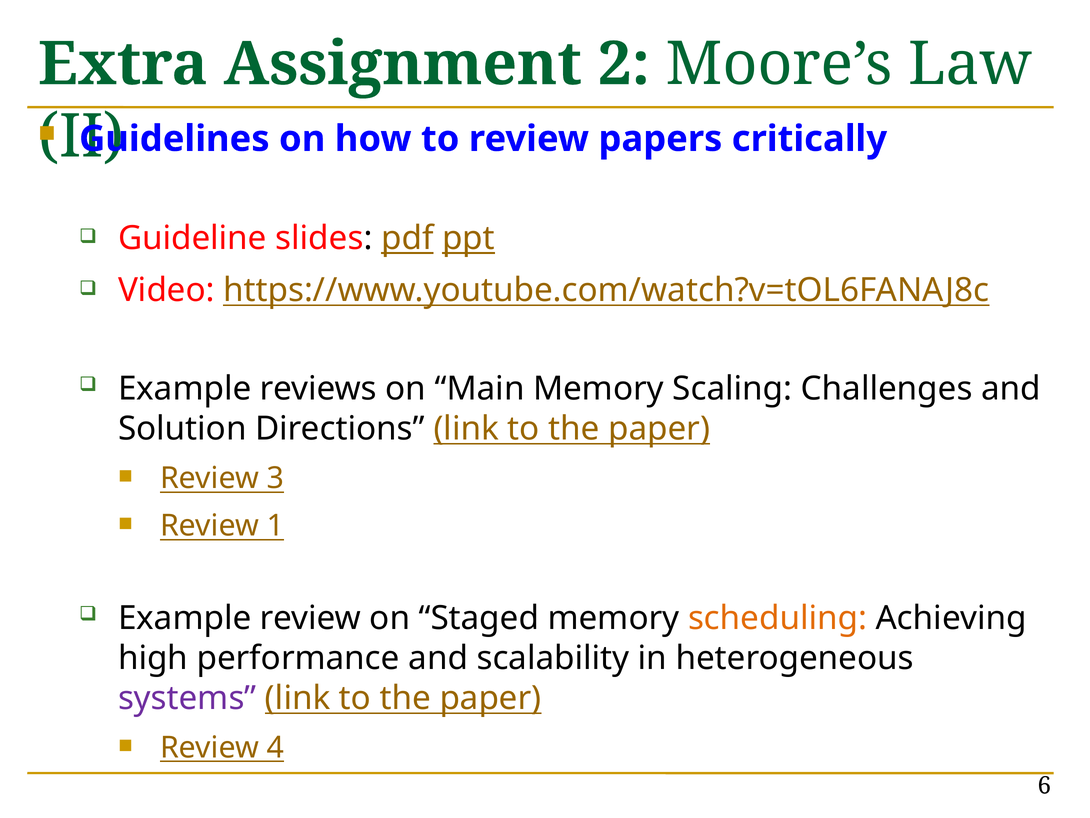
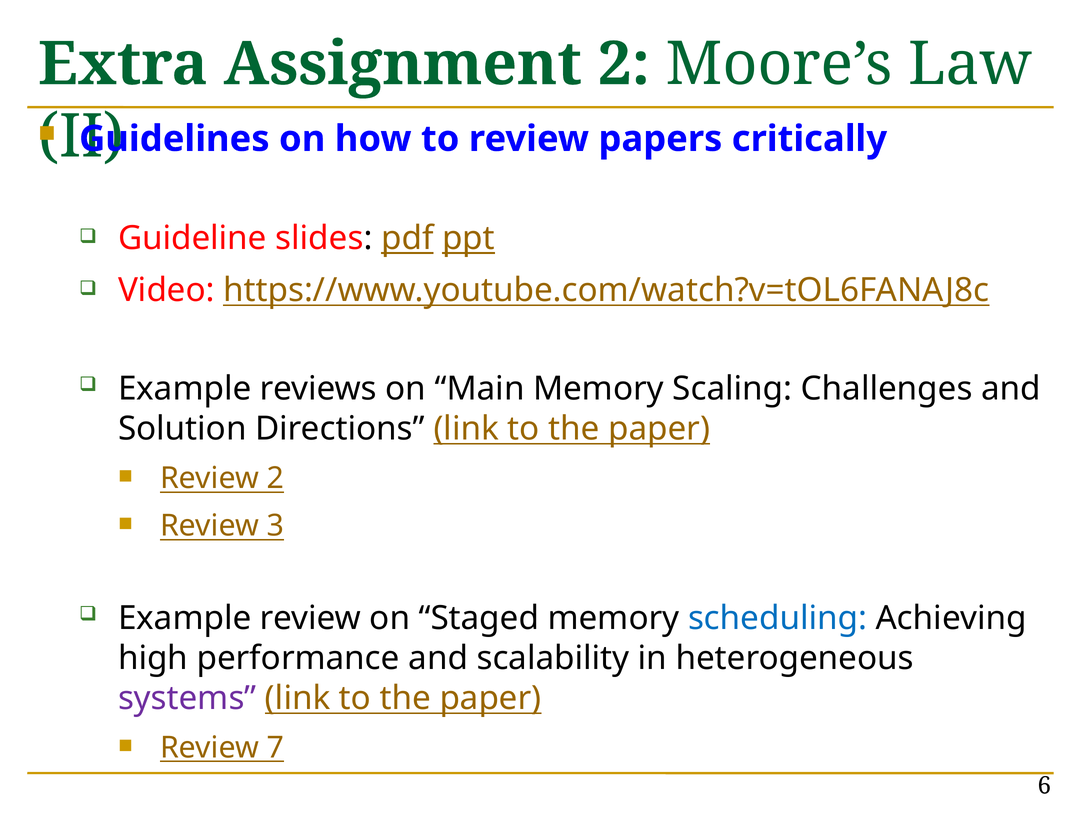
Review 3: 3 -> 2
1: 1 -> 3
scheduling colour: orange -> blue
4: 4 -> 7
